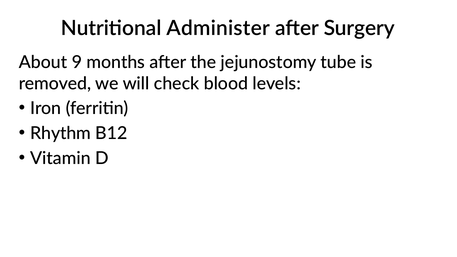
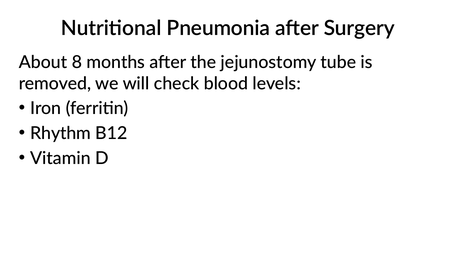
Administer: Administer -> Pneumonia
9: 9 -> 8
